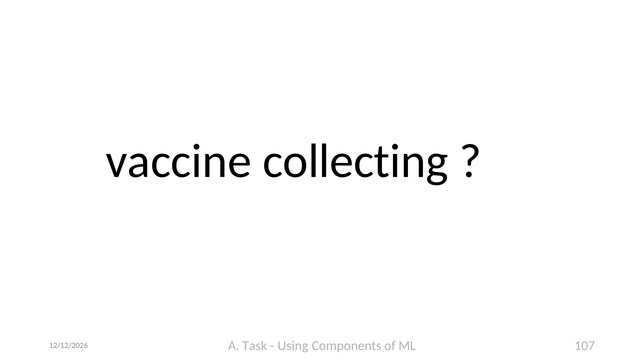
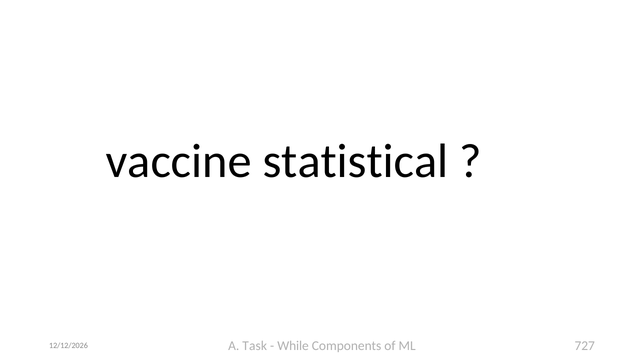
collecting: collecting -> statistical
Using: Using -> While
107: 107 -> 727
